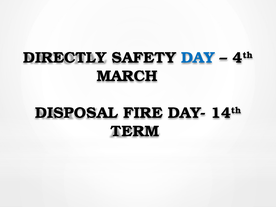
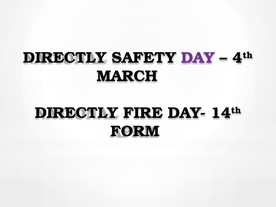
DAY colour: blue -> purple
DISPOSAL at (76, 113): DISPOSAL -> DIRECTLY
TERM: TERM -> FORM
